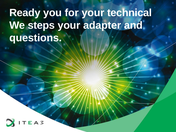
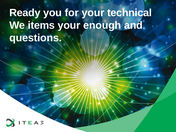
steps: steps -> items
adapter: adapter -> enough
